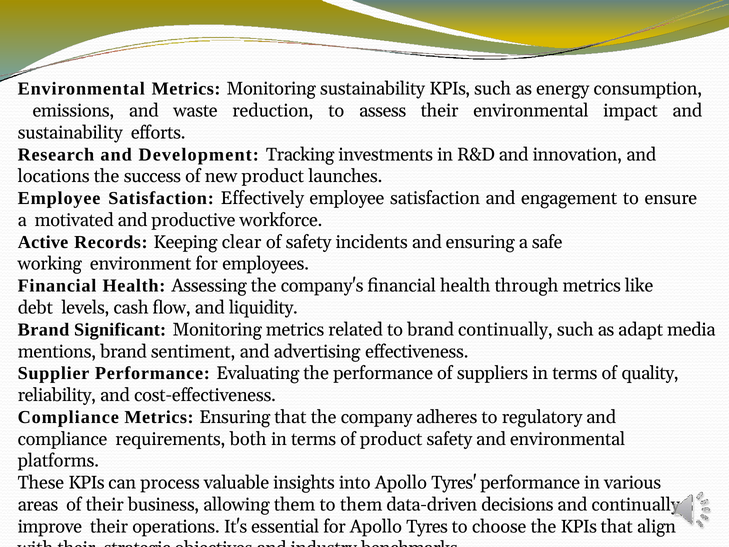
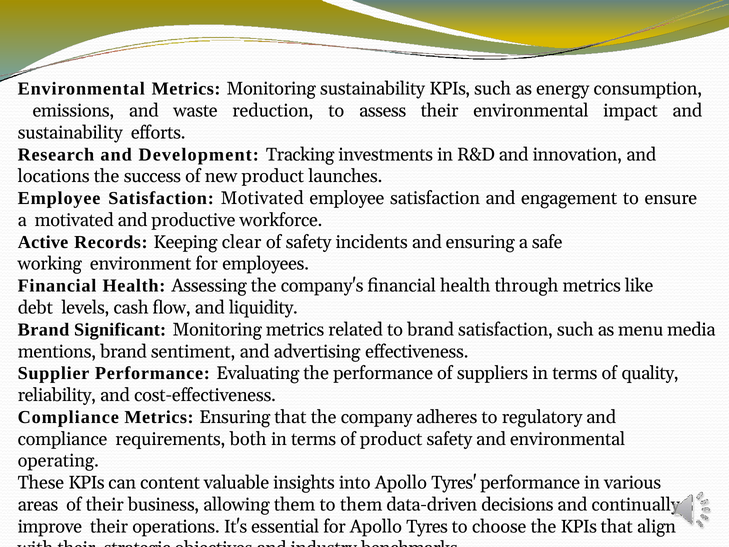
Satisfaction Effectively: Effectively -> Motivated
brand continually: continually -> satisfaction
adapt: adapt -> menu
platforms: platforms -> operating
process: process -> content
